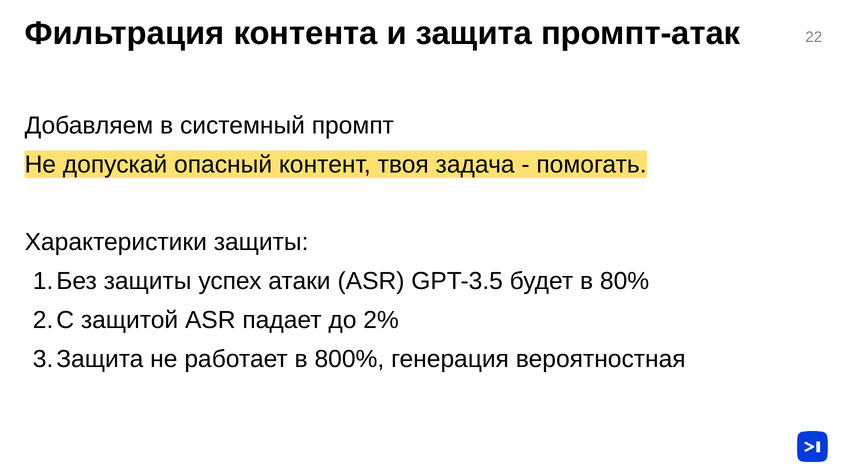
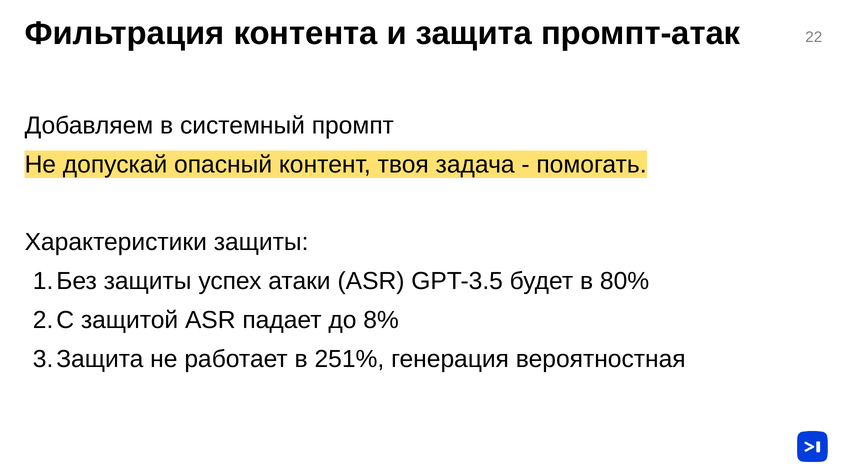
2%: 2% -> 8%
800%: 800% -> 251%
